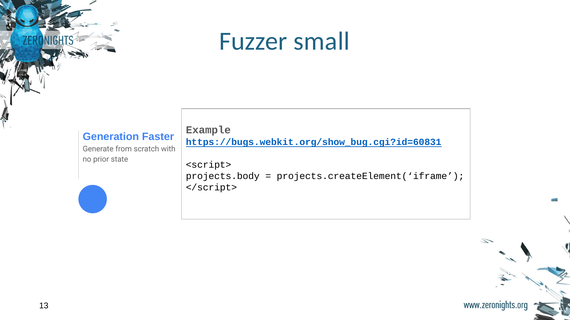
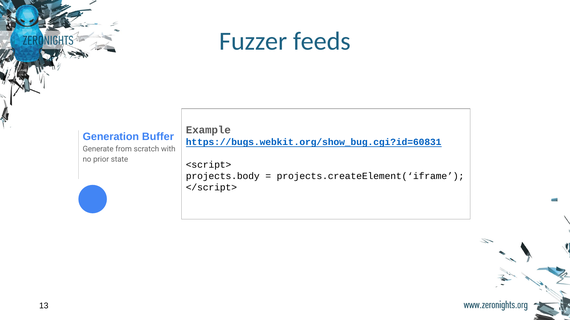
small: small -> feeds
Faster: Faster -> Buffer
